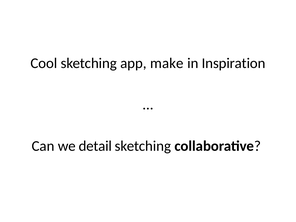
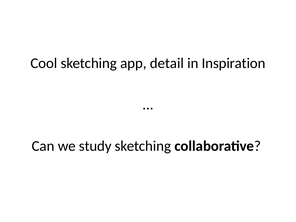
make: make -> detail
detail: detail -> study
